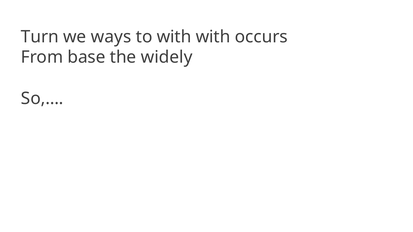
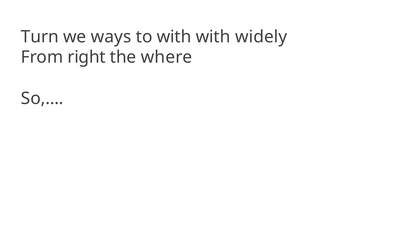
occurs: occurs -> widely
base: base -> right
widely: widely -> where
